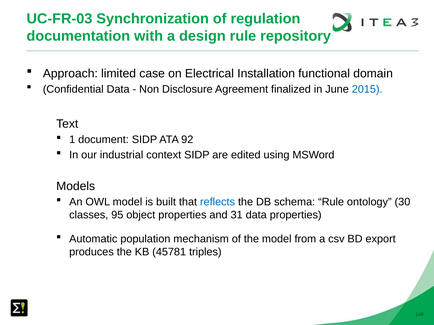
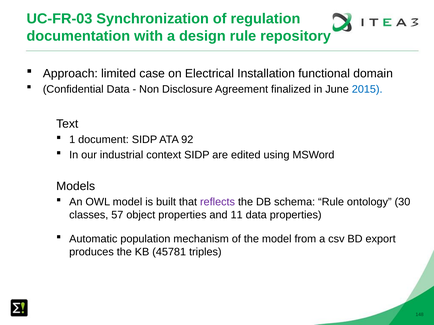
reflects colour: blue -> purple
95: 95 -> 57
31: 31 -> 11
